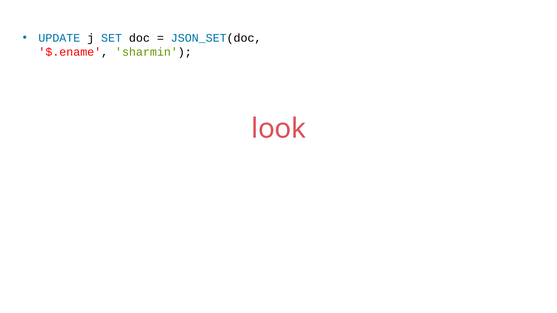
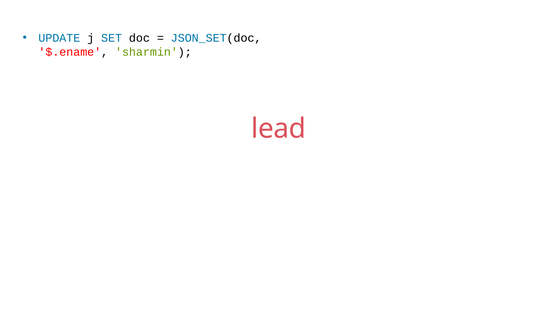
look: look -> lead
